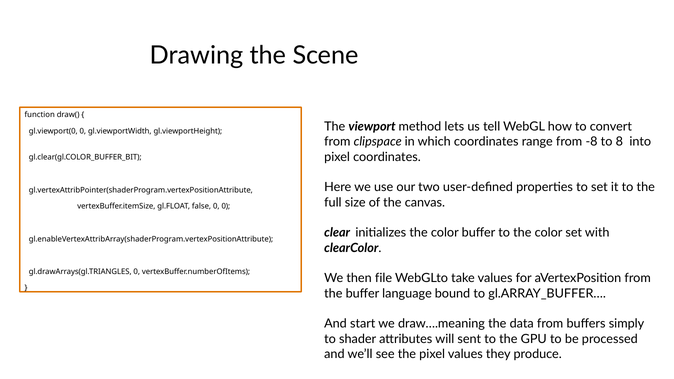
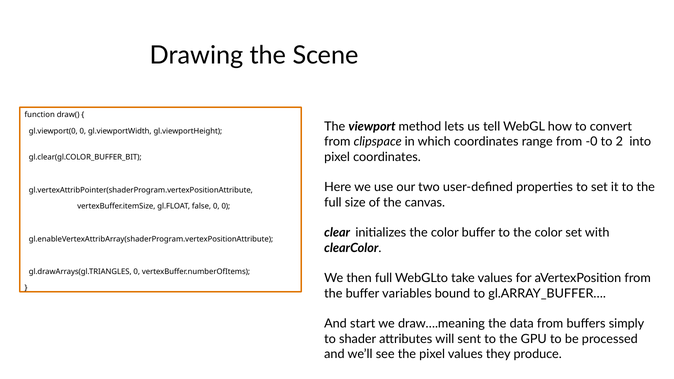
-8: -8 -> -0
8: 8 -> 2
then file: file -> full
language: language -> variables
